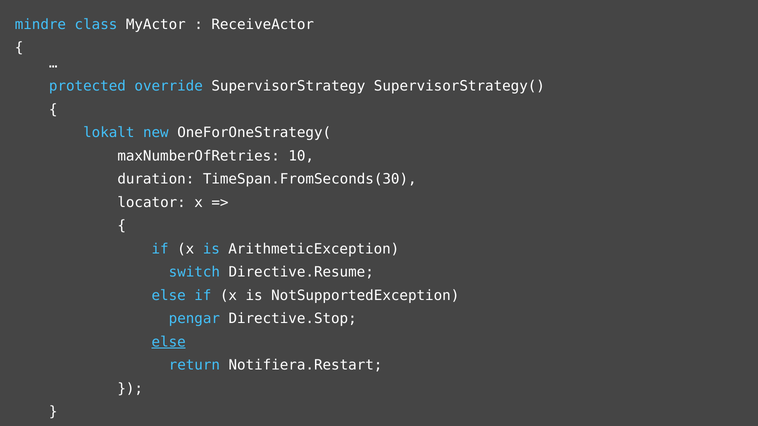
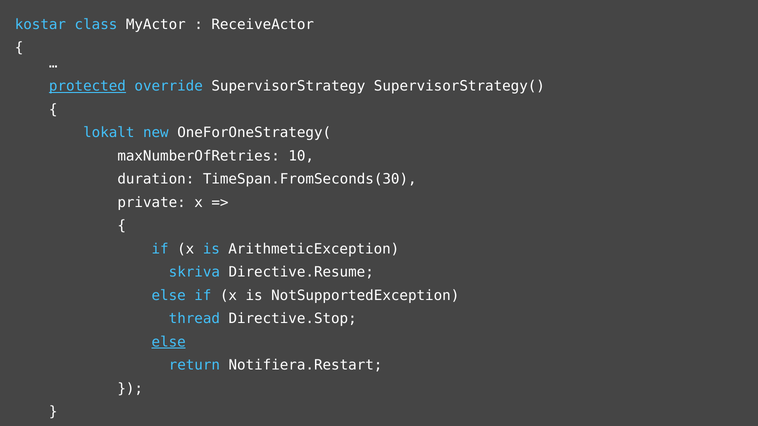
mindre: mindre -> kostar
protected underline: none -> present
locator: locator -> private
switch: switch -> skriva
pengar: pengar -> thread
